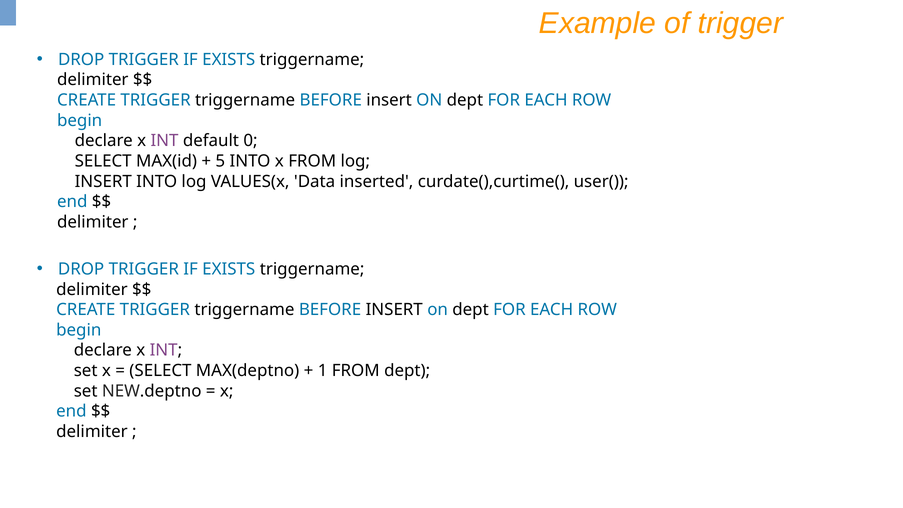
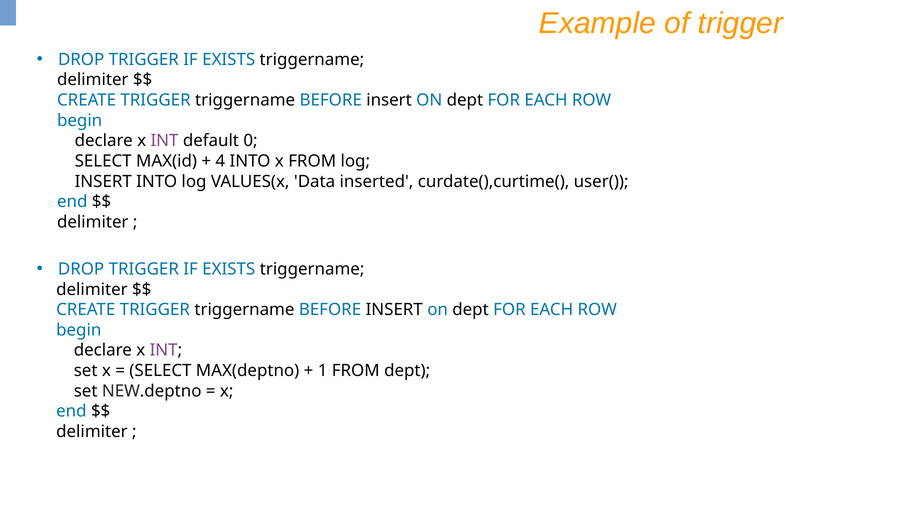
5: 5 -> 4
